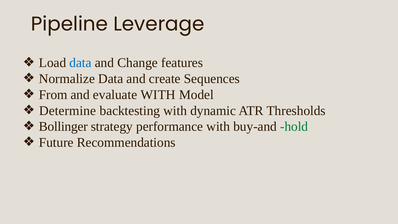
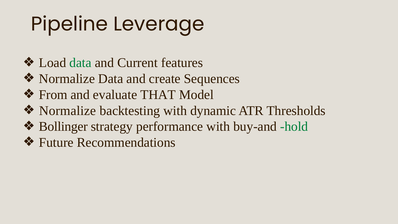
data at (81, 63) colour: blue -> green
Change: Change -> Current
evaluate WITH: WITH -> THAT
Determine at (68, 111): Determine -> Normalize
